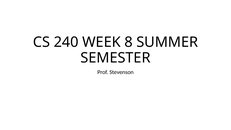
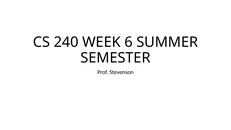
8: 8 -> 6
